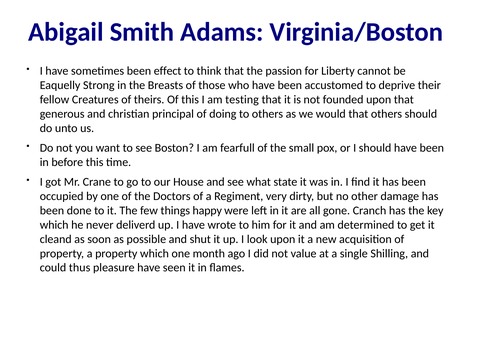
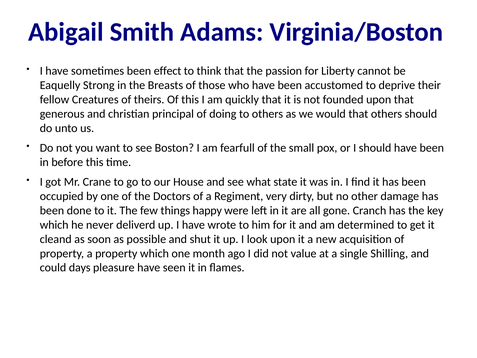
testing: testing -> quickly
thus: thus -> days
